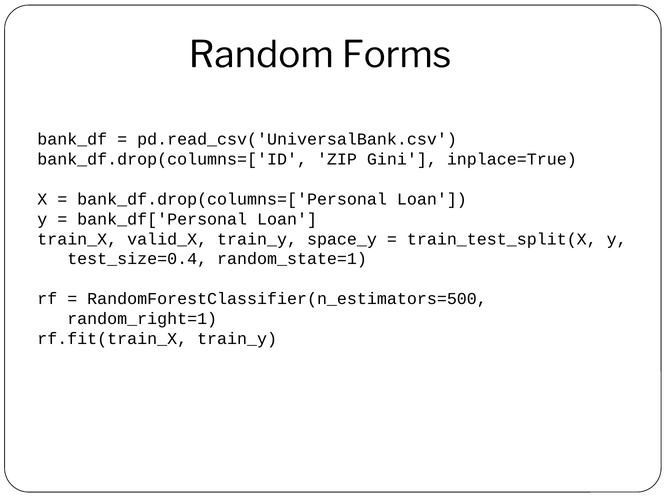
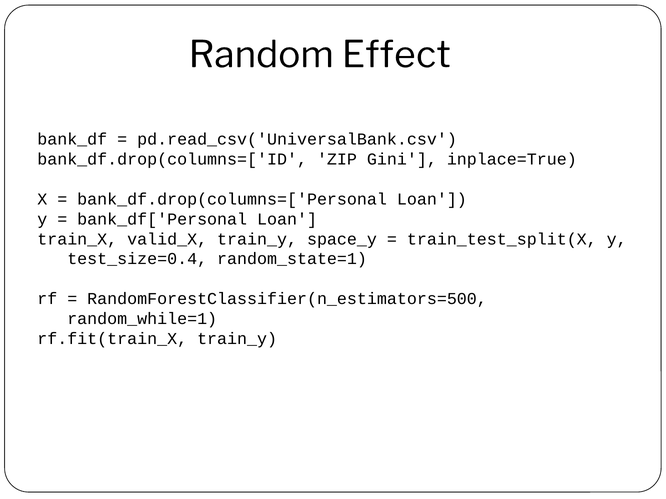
Forms: Forms -> Effect
random_right=1: random_right=1 -> random_while=1
